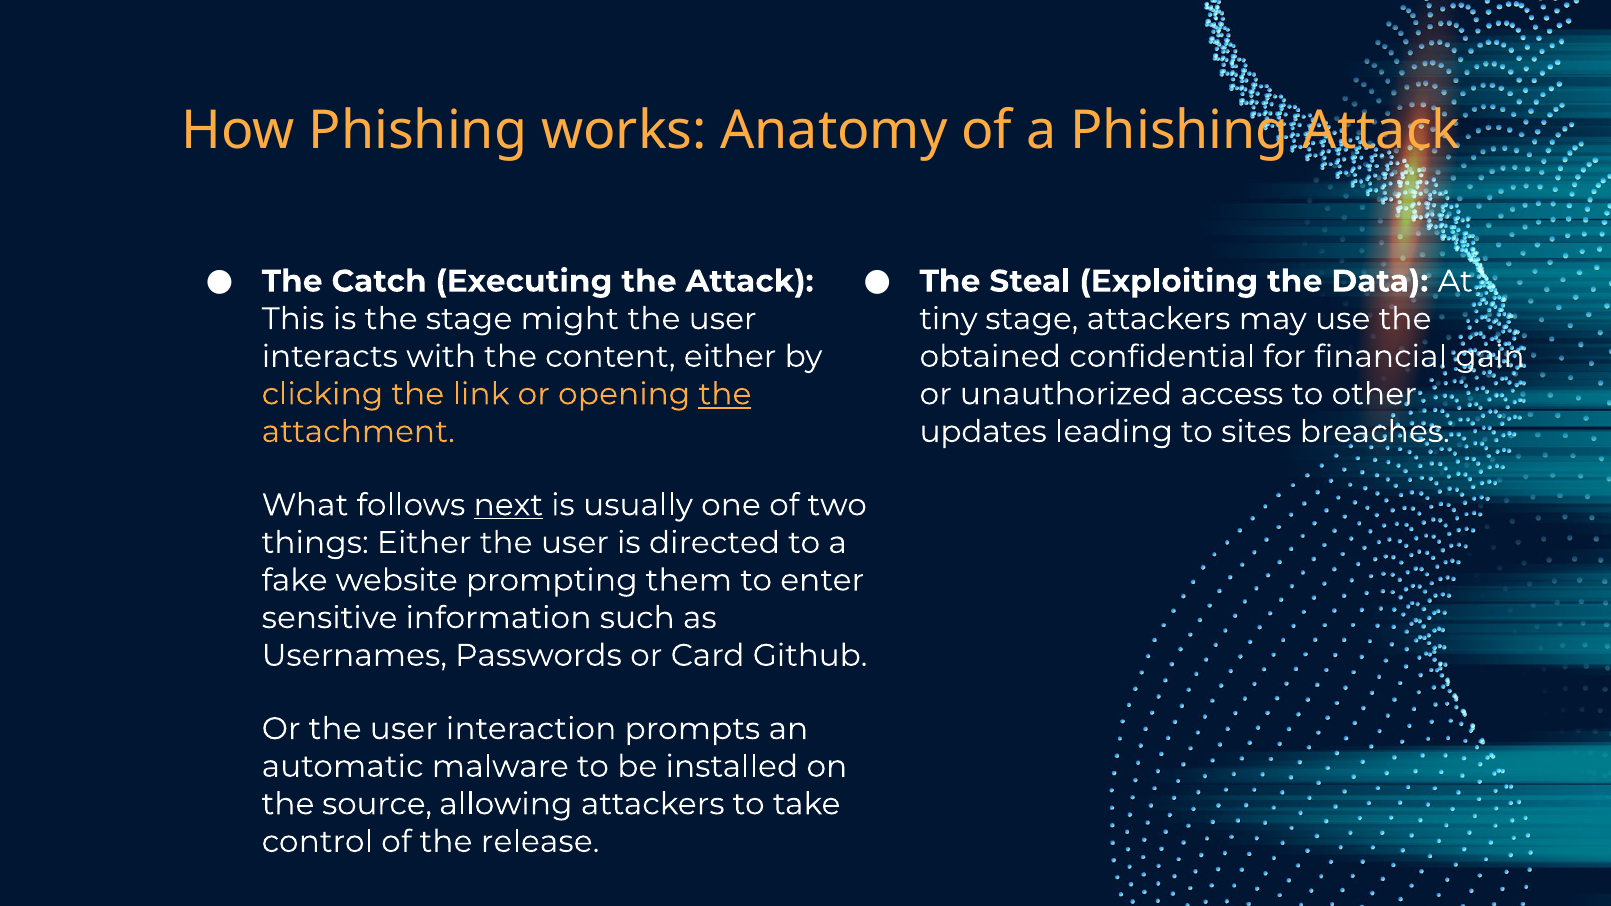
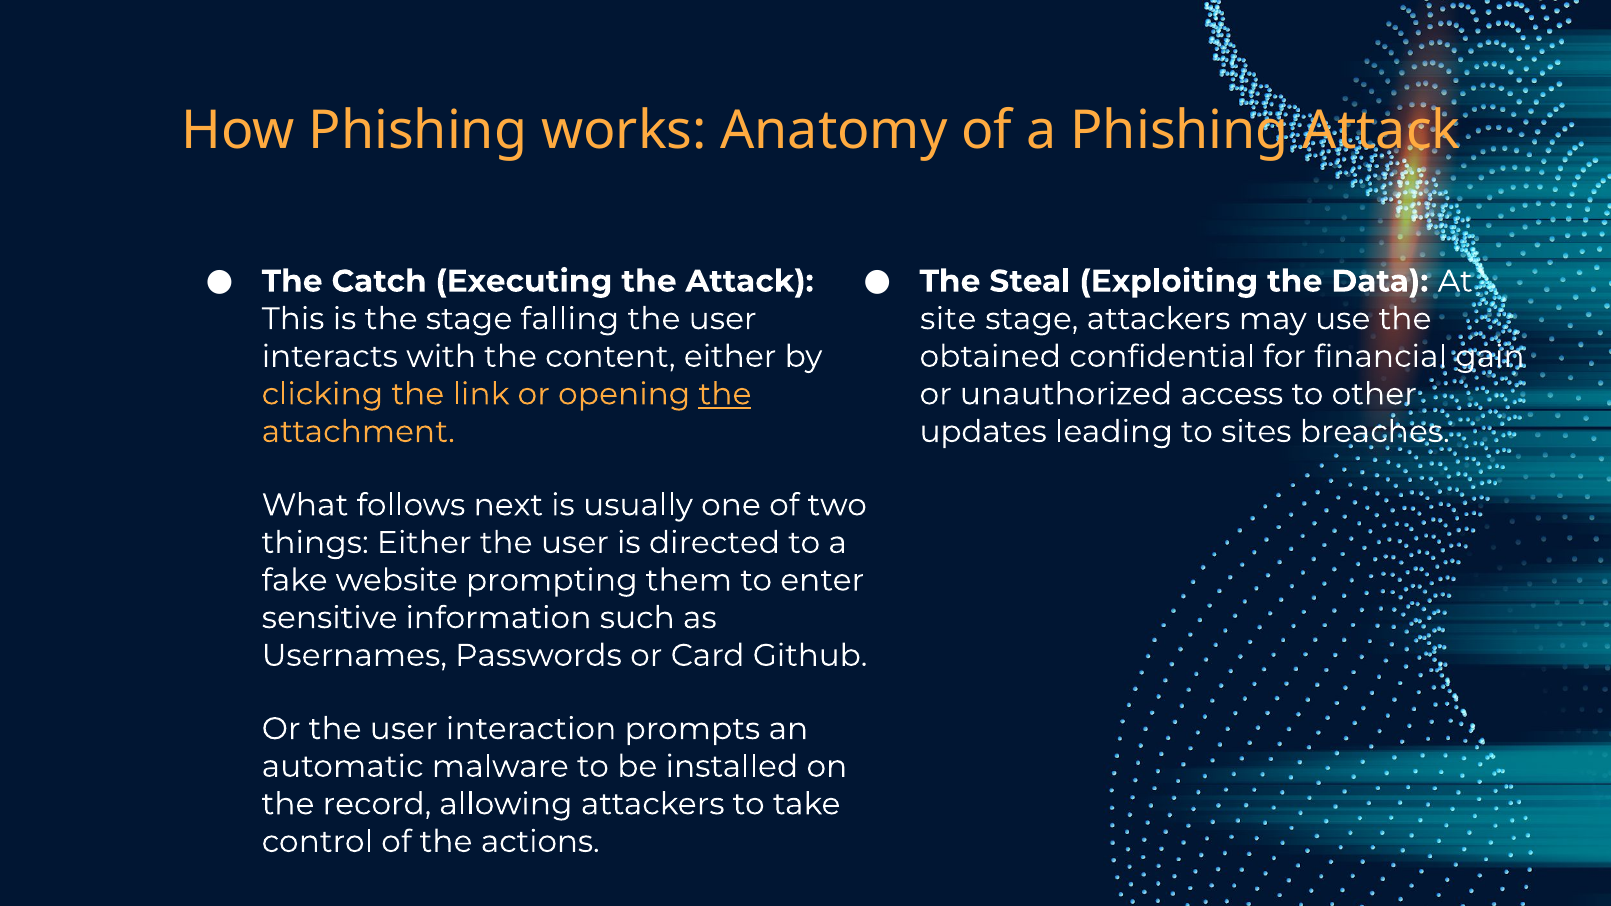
might: might -> falling
tiny: tiny -> site
next underline: present -> none
source: source -> record
release: release -> actions
